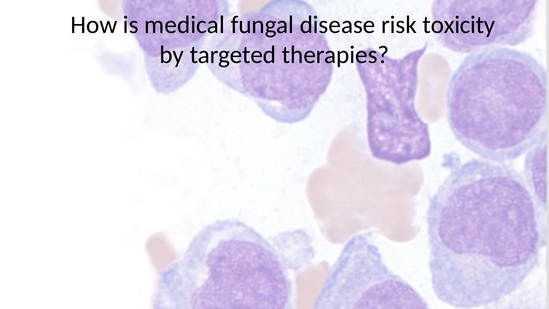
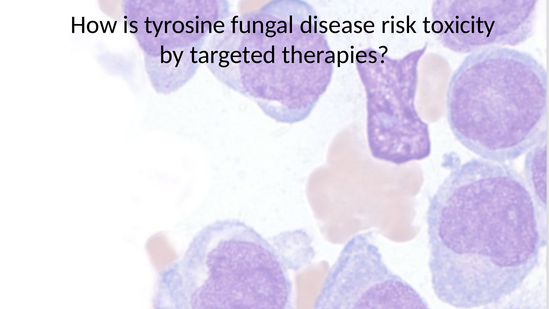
medical: medical -> tyrosine
